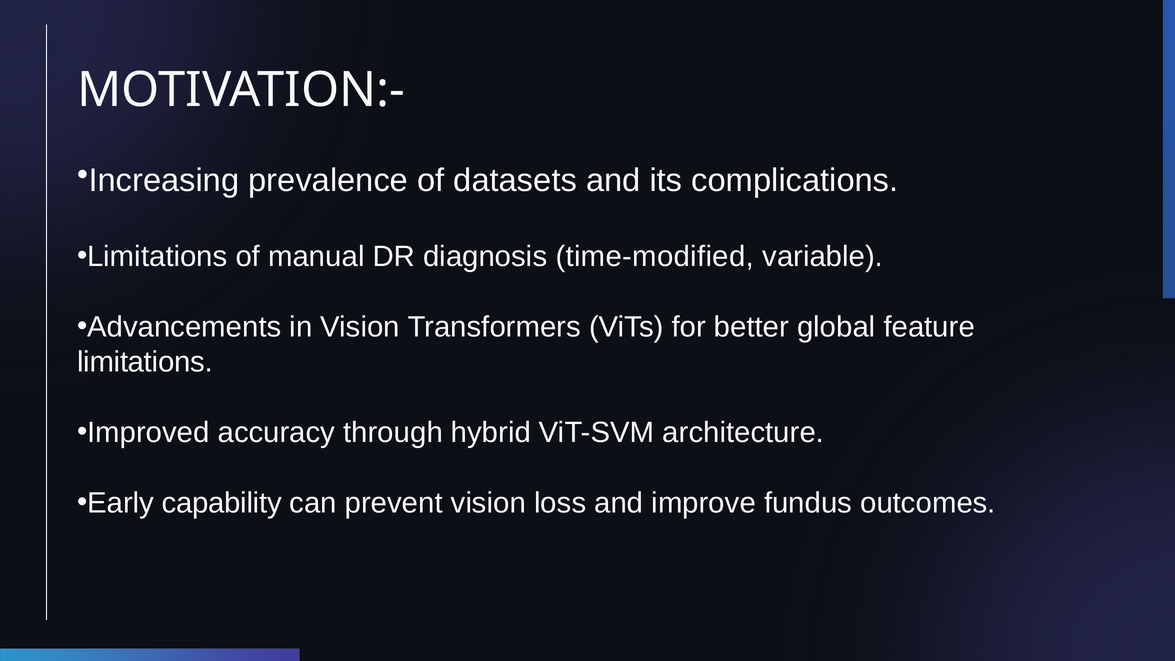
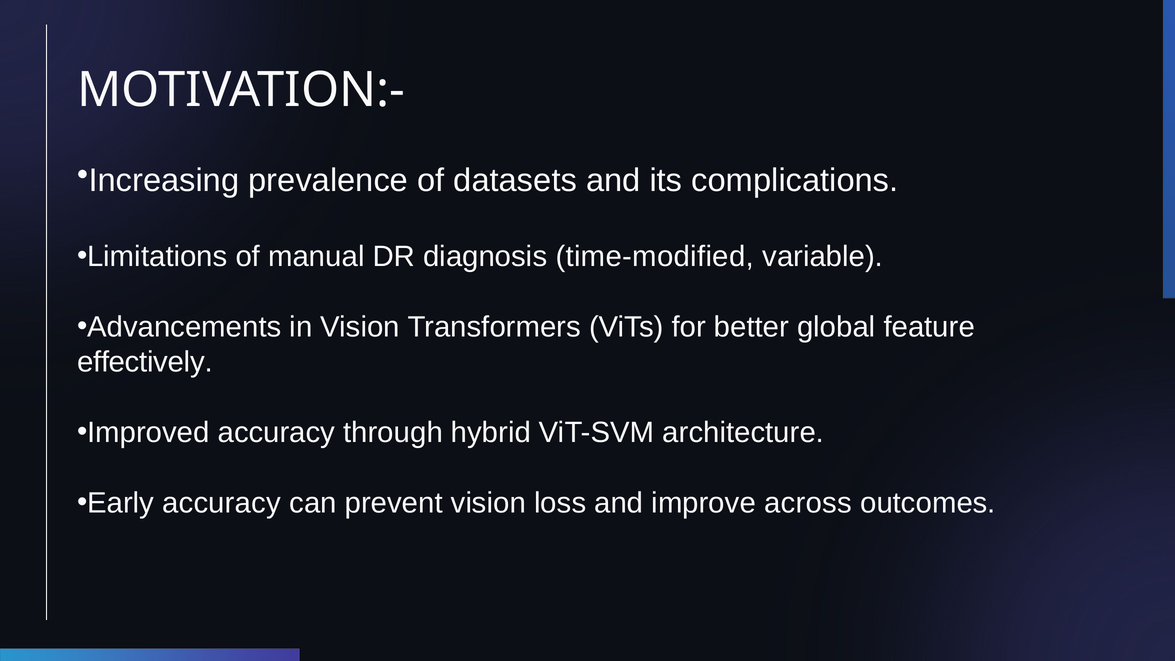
limitations at (145, 362): limitations -> effectively
Early capability: capability -> accuracy
fundus: fundus -> across
